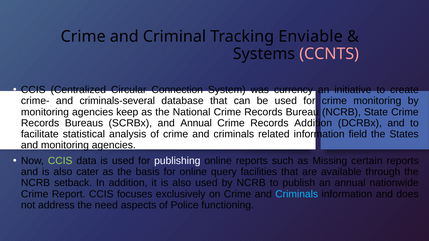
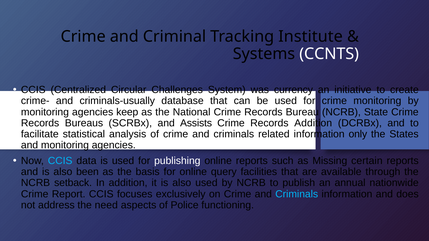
Enviable: Enviable -> Institute
CCNTS colour: pink -> white
Connection: Connection -> Challenges
criminals-several: criminals-several -> criminals-usually
and Annual: Annual -> Assists
field: field -> only
CCIS at (60, 161) colour: light green -> light blue
cater: cater -> been
